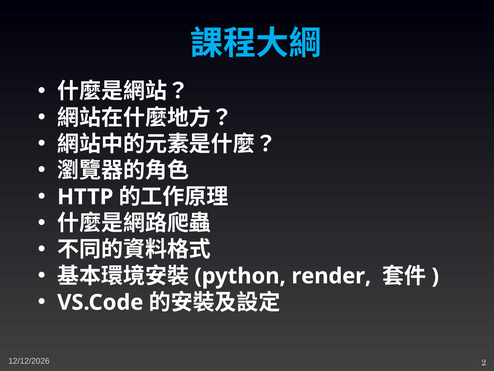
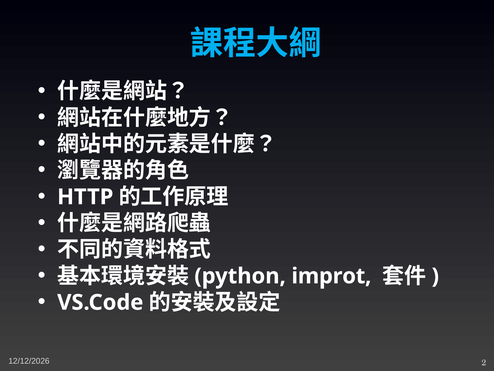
render: render -> improt
